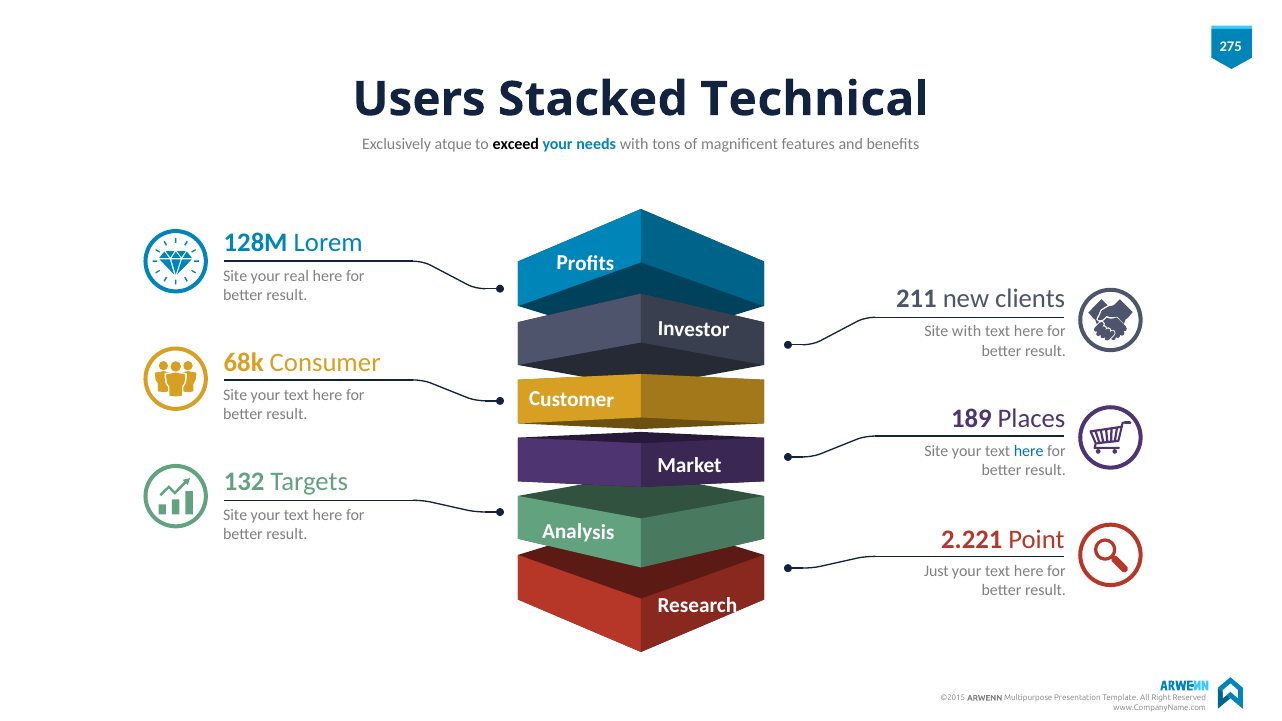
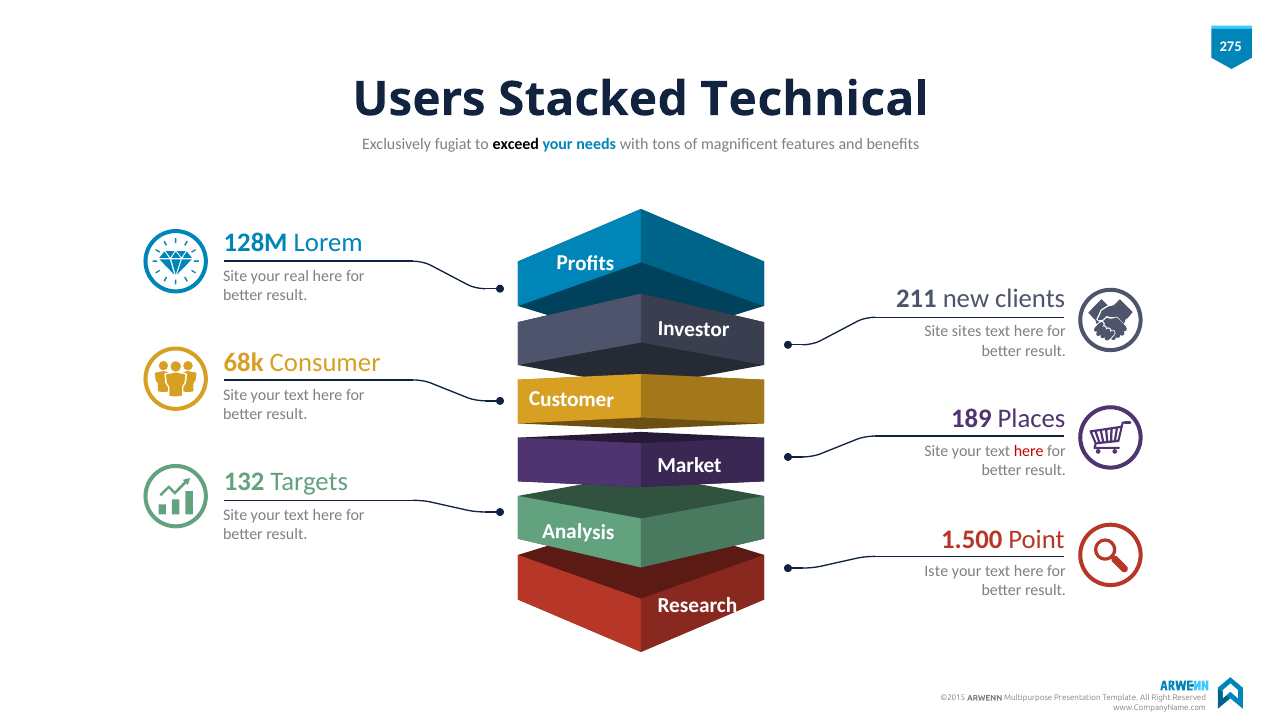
atque: atque -> fugiat
Site with: with -> sites
here at (1029, 451) colour: blue -> red
2.221: 2.221 -> 1.500
Just: Just -> Iste
